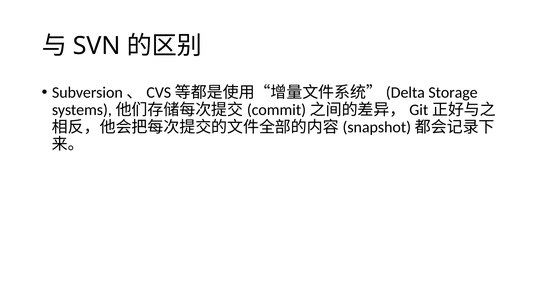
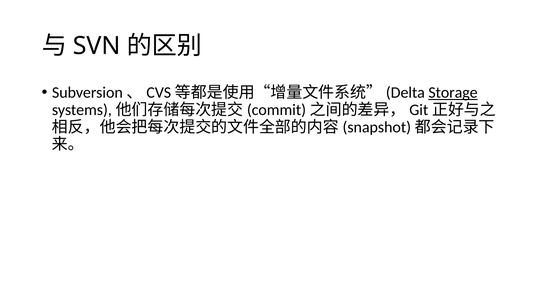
Storage underline: none -> present
